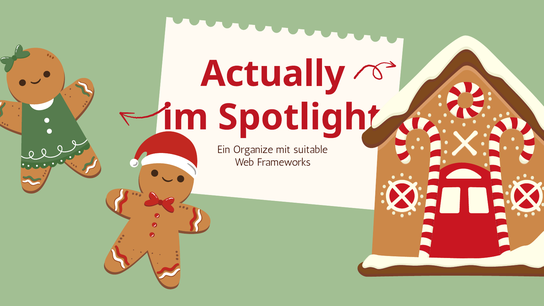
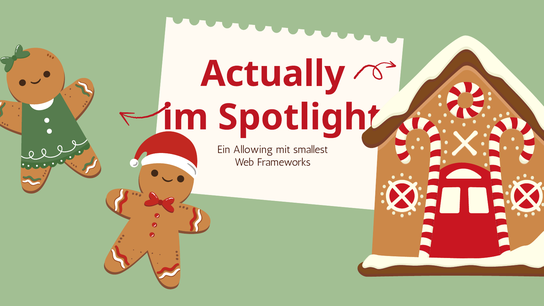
Organize: Organize -> Allowing
suitable: suitable -> smallest
